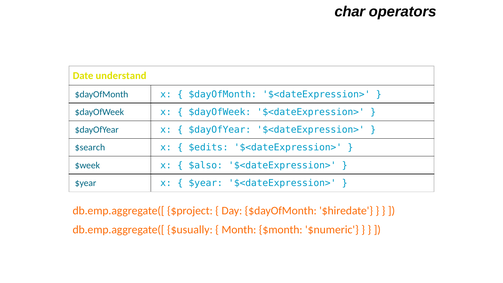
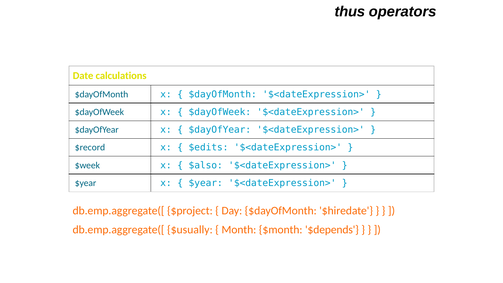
char: char -> thus
understand: understand -> calculations
$search: $search -> $record
$numeric: $numeric -> $depends
